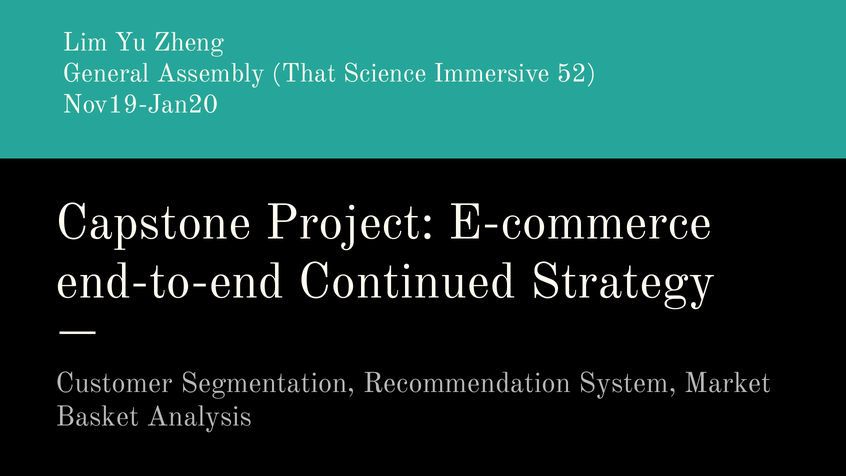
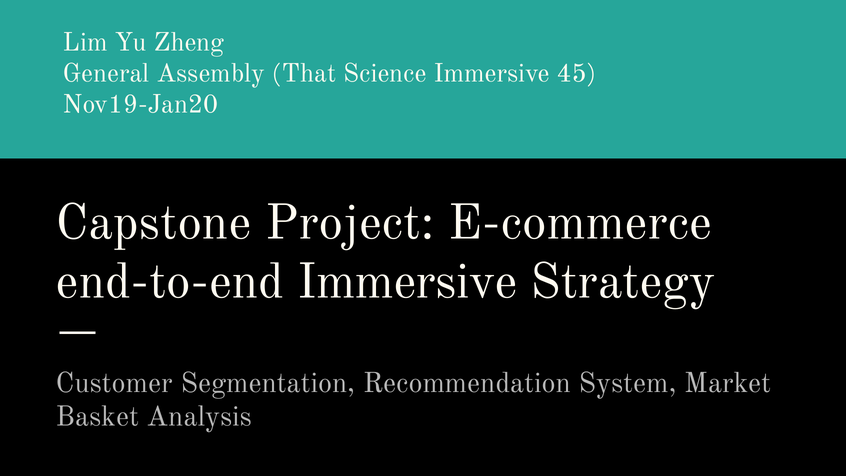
52: 52 -> 45
end-to-end Continued: Continued -> Immersive
